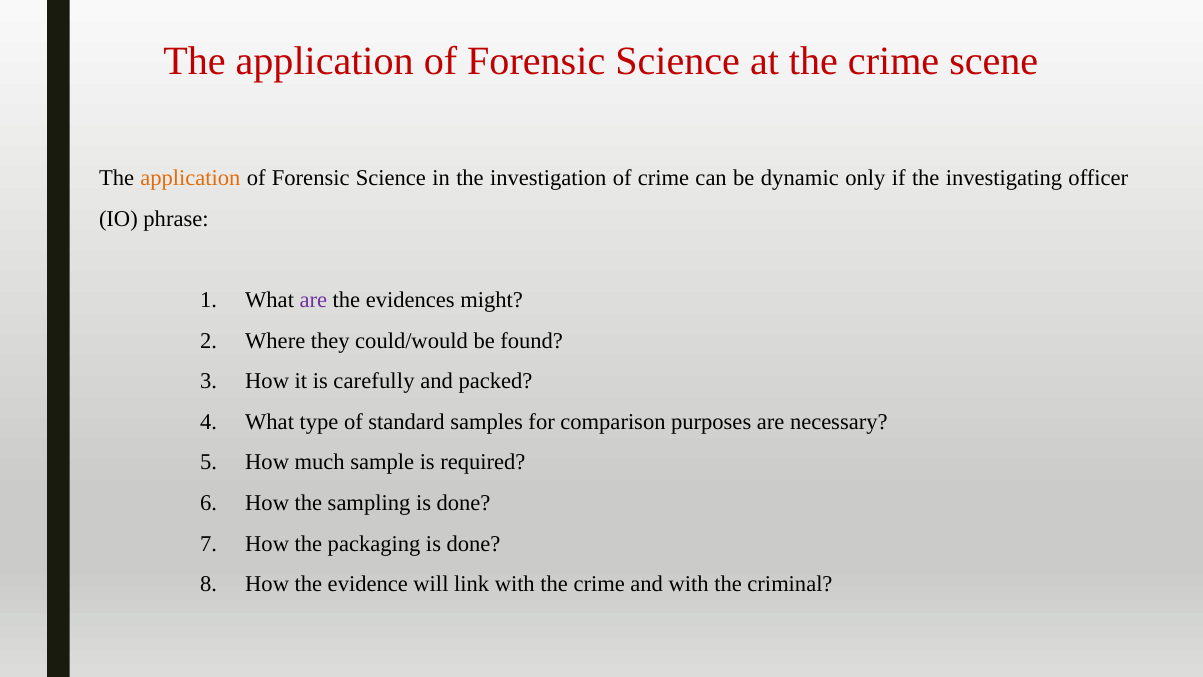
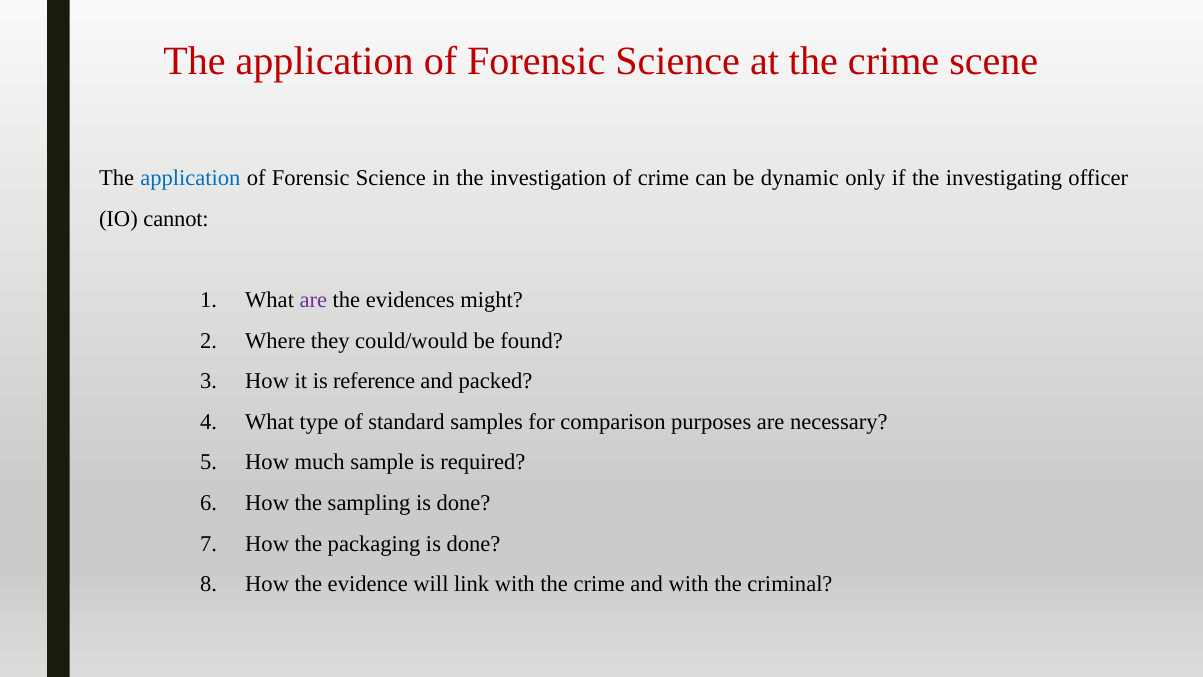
application at (190, 178) colour: orange -> blue
phrase: phrase -> cannot
carefully: carefully -> reference
